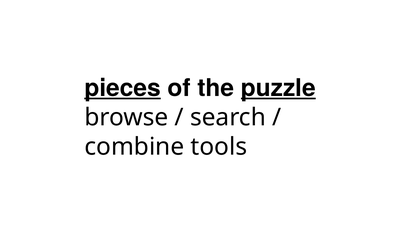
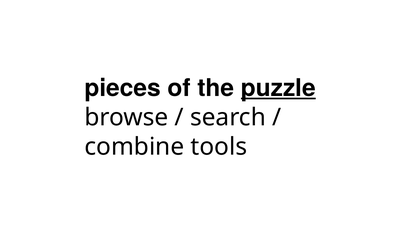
pieces underline: present -> none
